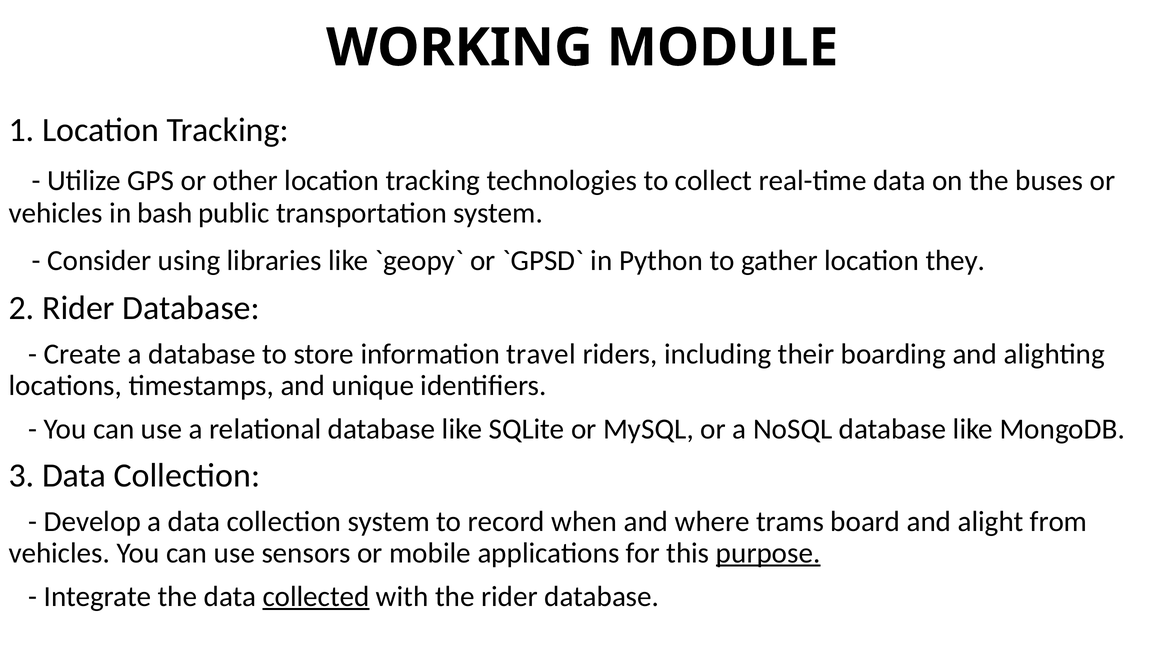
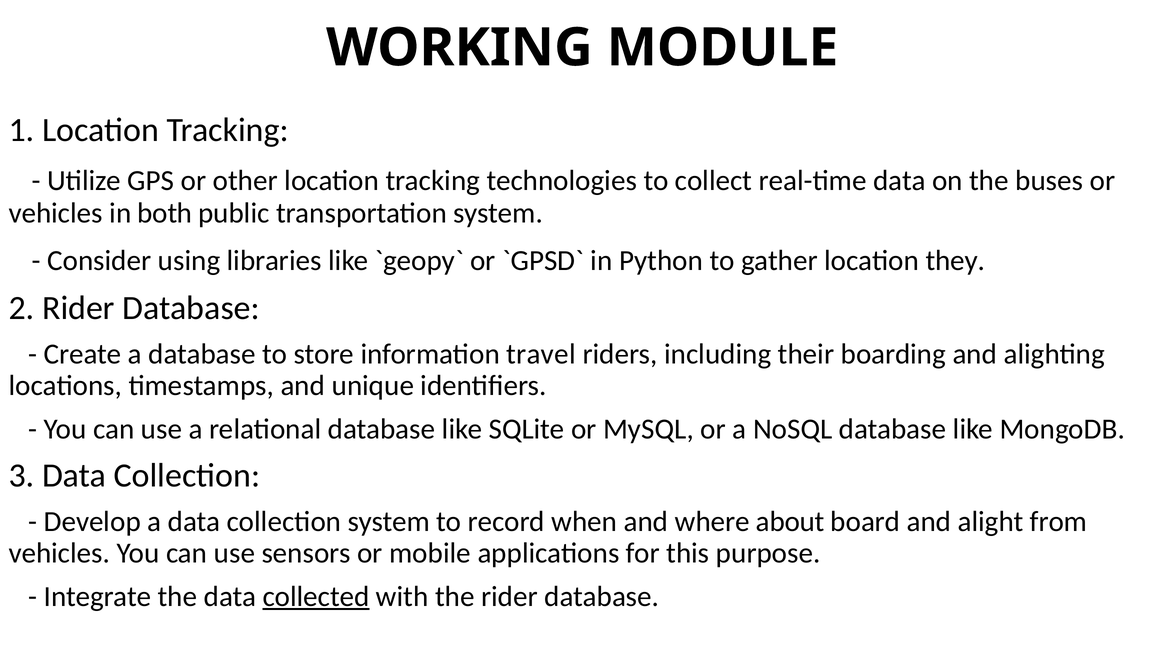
bash: bash -> both
trams: trams -> about
purpose underline: present -> none
